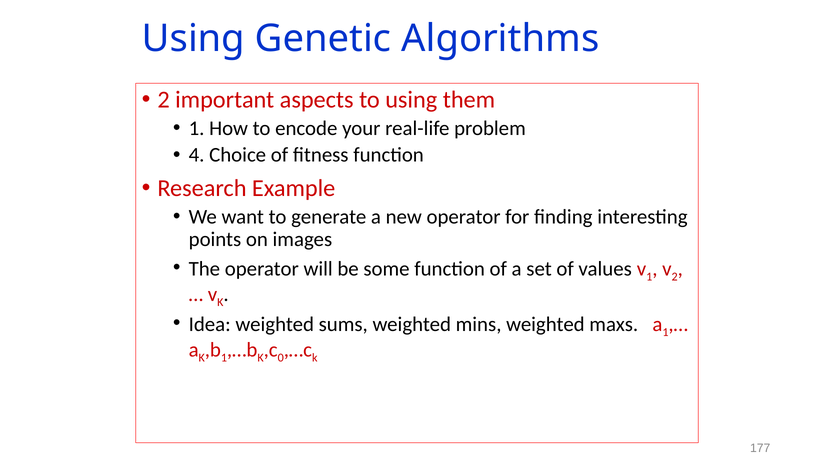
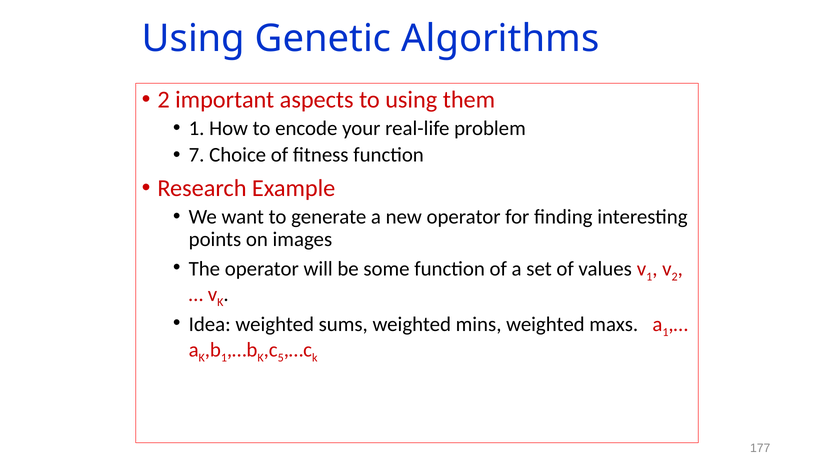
4: 4 -> 7
0: 0 -> 5
